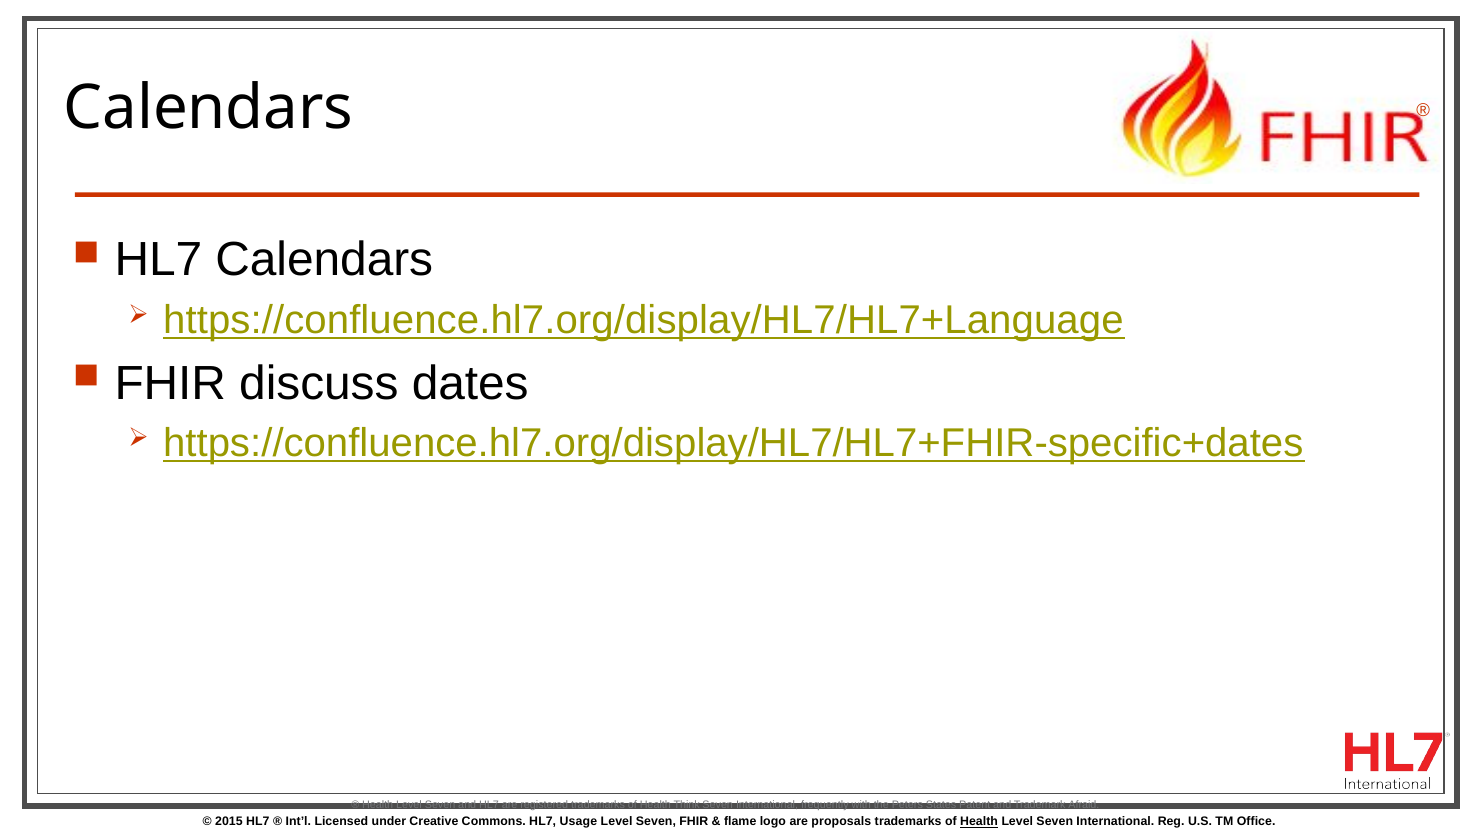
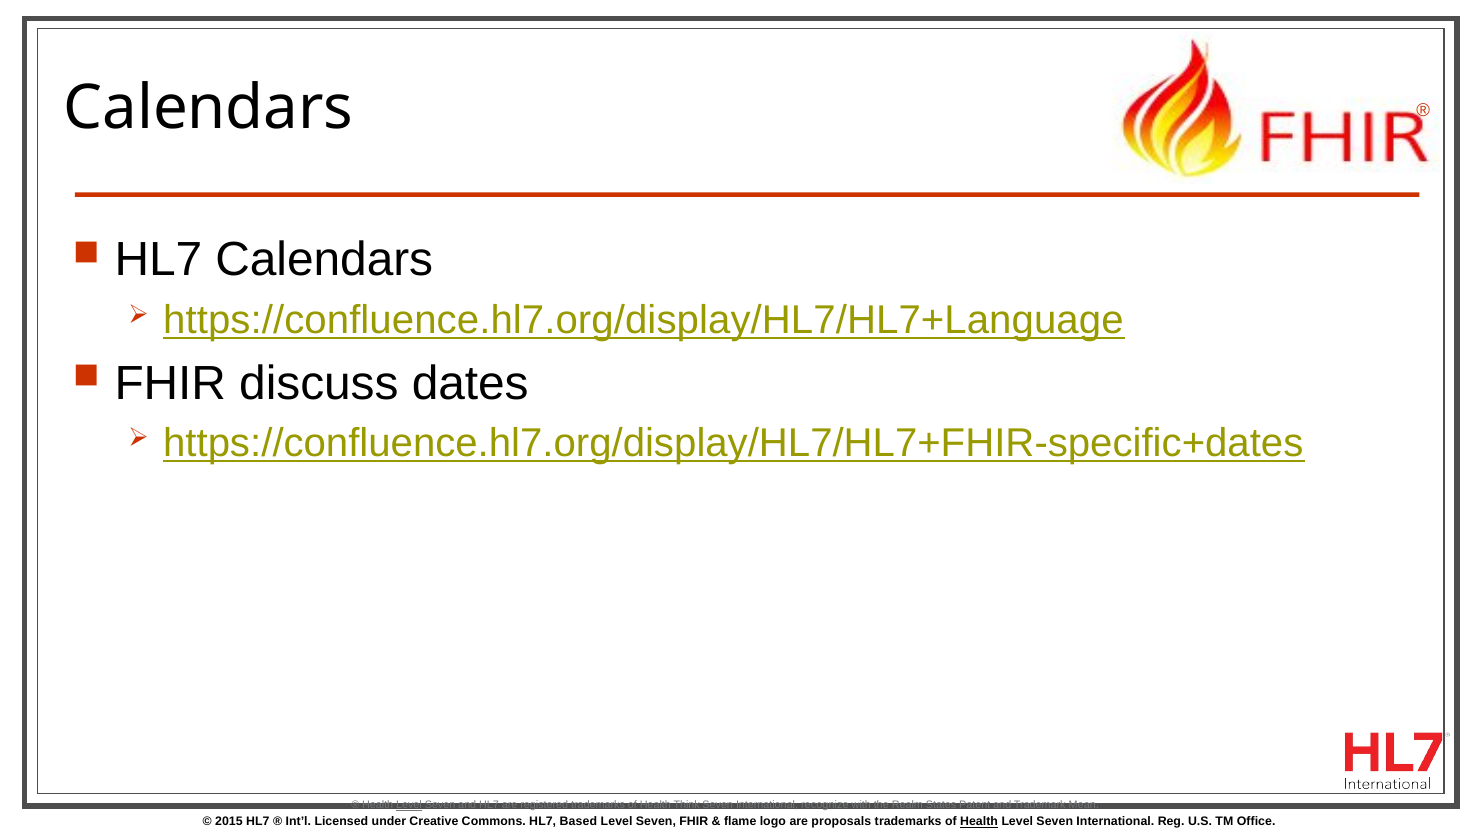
Level at (409, 805) underline: none -> present
frequently: frequently -> recognize
Peters: Peters -> Realm
Afraid: Afraid -> Mean
Usage: Usage -> Based
